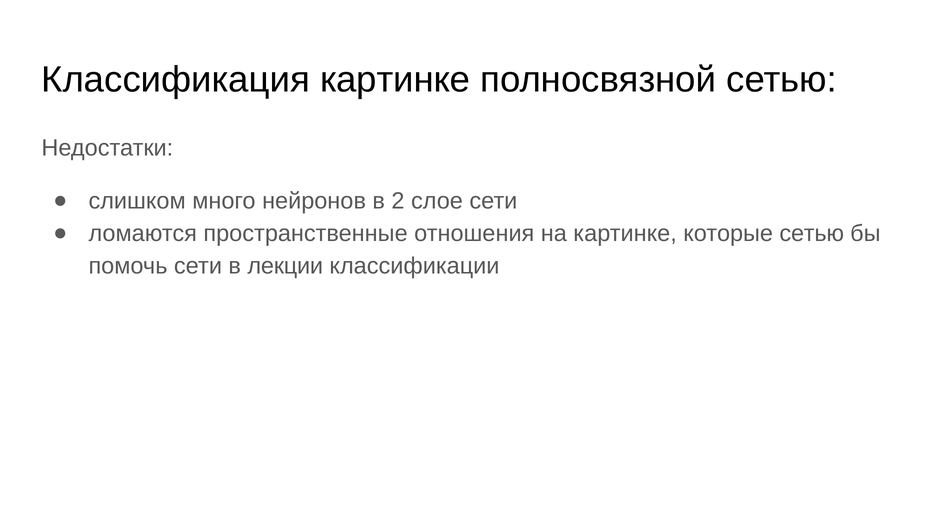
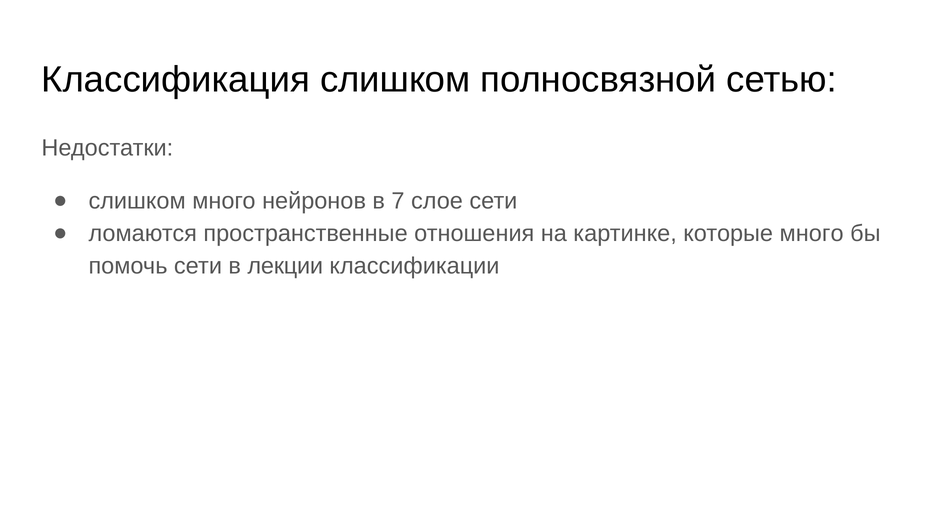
Классификация картинке: картинке -> слишком
2: 2 -> 7
которые сетью: сетью -> много
